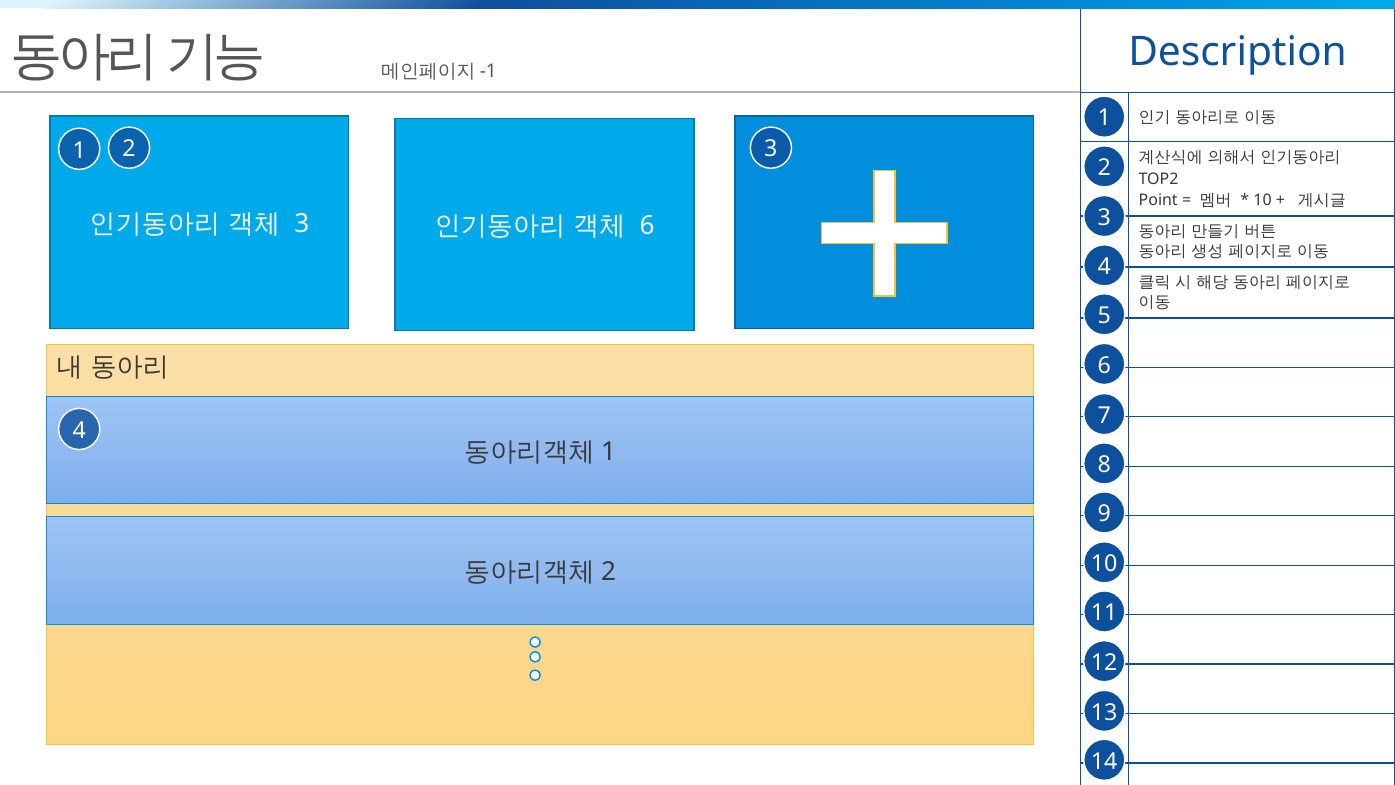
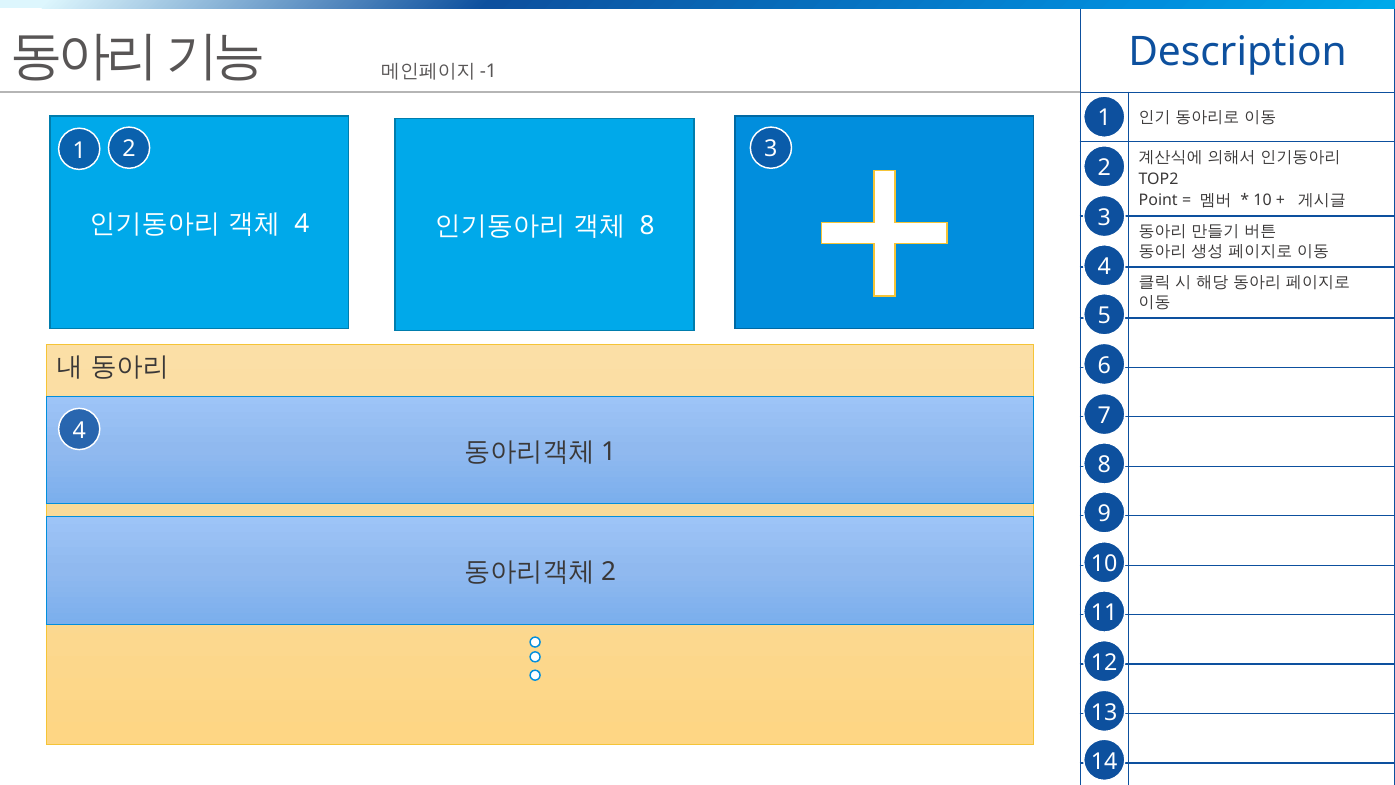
3 at (302, 224): 3 -> 4
6 at (647, 226): 6 -> 8
